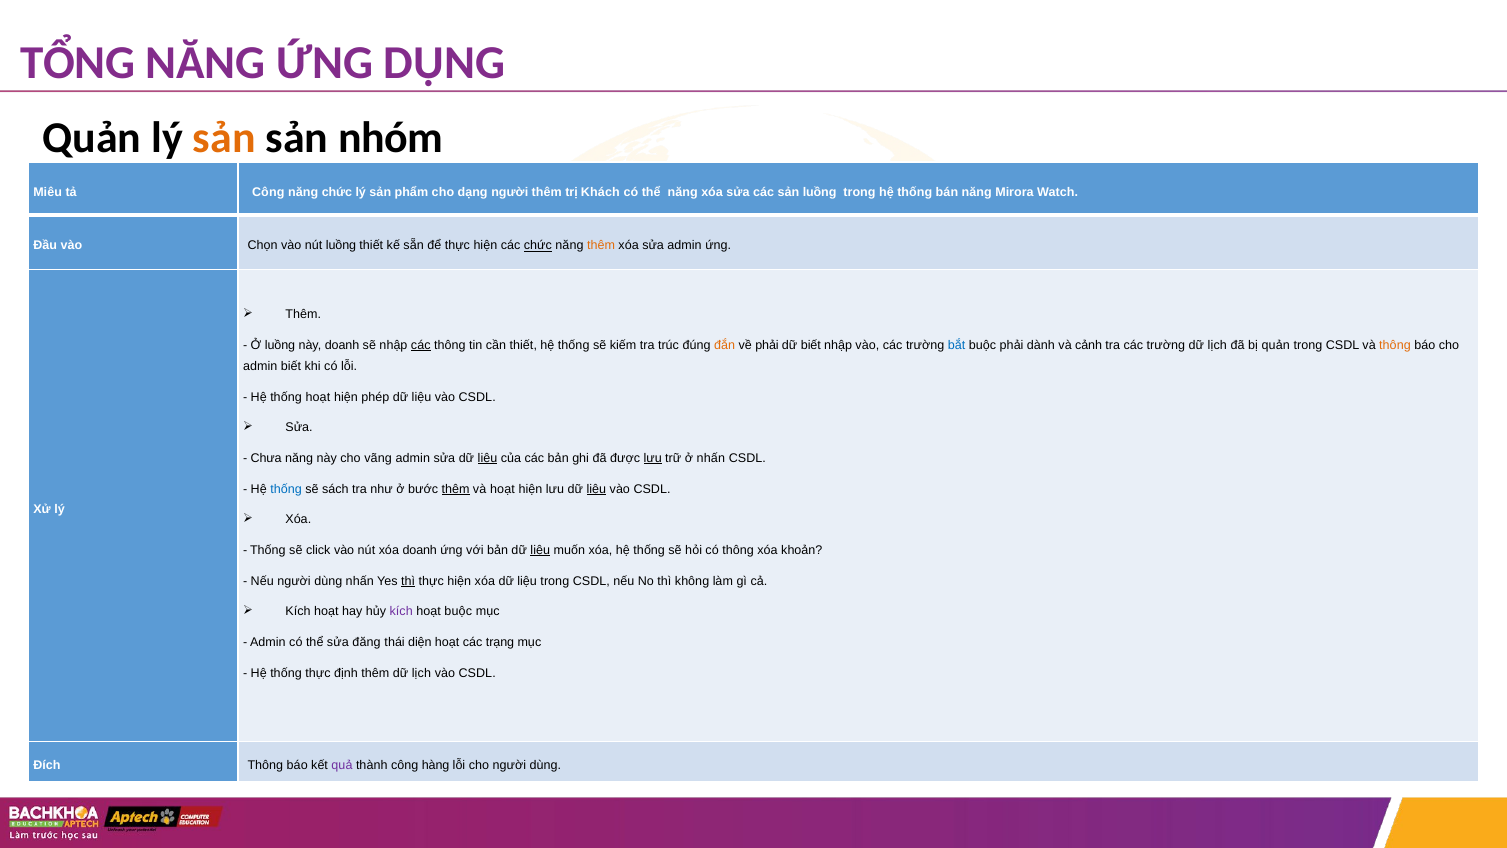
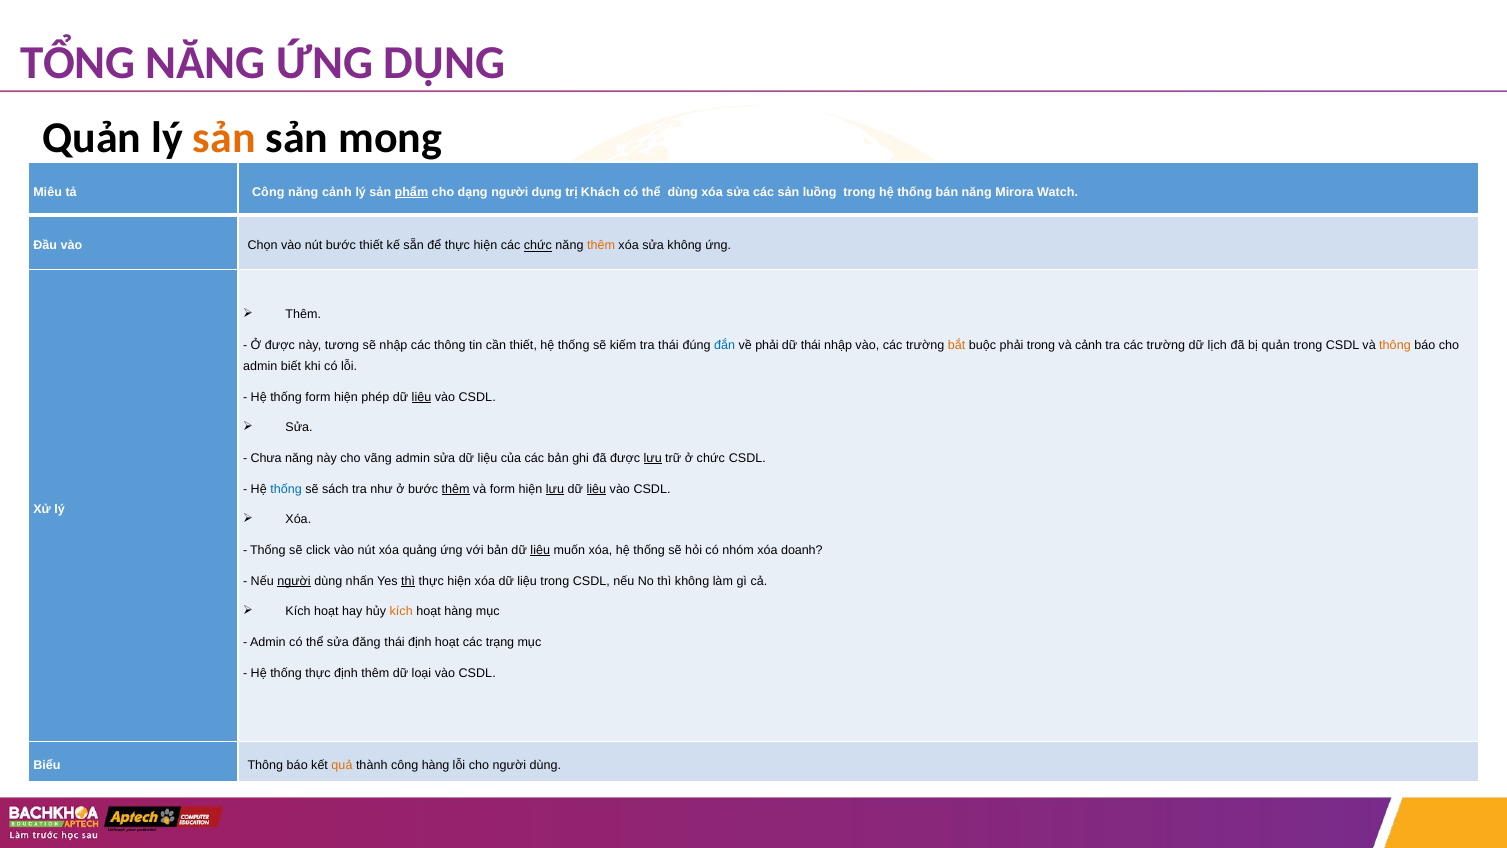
nhóm: nhóm -> mong
năng chức: chức -> cảnh
phẩm underline: none -> present
người thêm: thêm -> dụng
thể năng: năng -> dùng
nút luồng: luồng -> bước
sửa admin: admin -> không
Ở luồng: luồng -> được
này doanh: doanh -> tương
các at (421, 345) underline: present -> none
tra trúc: trúc -> thái
đắn colour: orange -> blue
dữ biết: biết -> thái
bắt colour: blue -> orange
phải dành: dành -> trong
thống hoạt: hoạt -> form
liệu at (421, 397) underline: none -> present
liệu at (488, 458) underline: present -> none
ở nhấn: nhấn -> chức
và hoạt: hoạt -> form
lưu at (555, 489) underline: none -> present
xóa doanh: doanh -> quảng
có thông: thông -> nhóm
khoản: khoản -> doanh
người at (294, 581) underline: none -> present
kích at (401, 612) colour: purple -> orange
hoạt buộc: buộc -> hàng
thái diện: diện -> định
thêm dữ lịch: lịch -> loại
Đích: Đích -> Biểu
quả colour: purple -> orange
